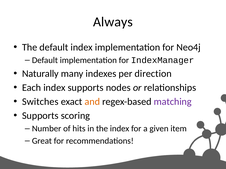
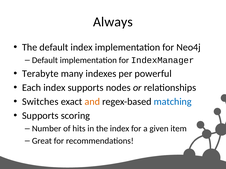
Naturally: Naturally -> Terabyte
direction: direction -> powerful
matching colour: purple -> blue
